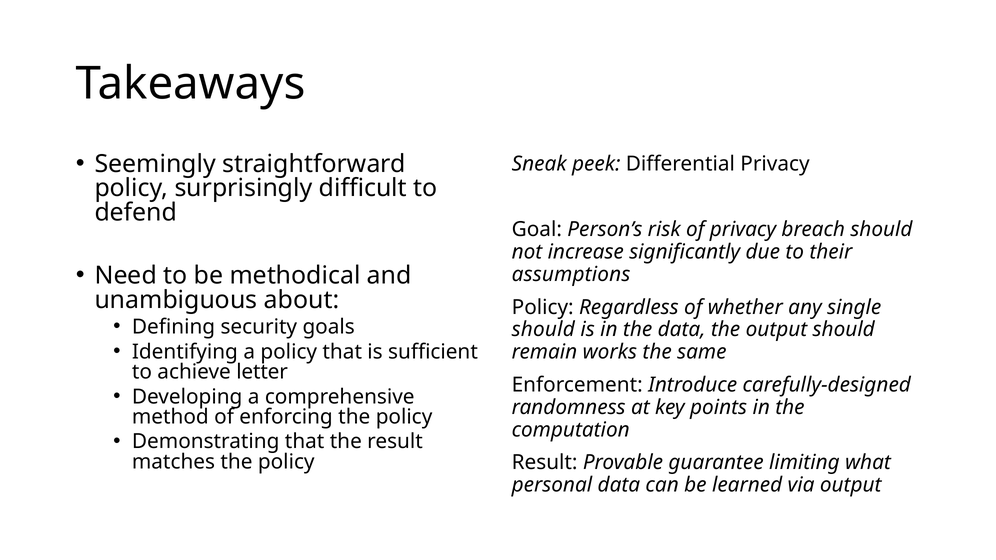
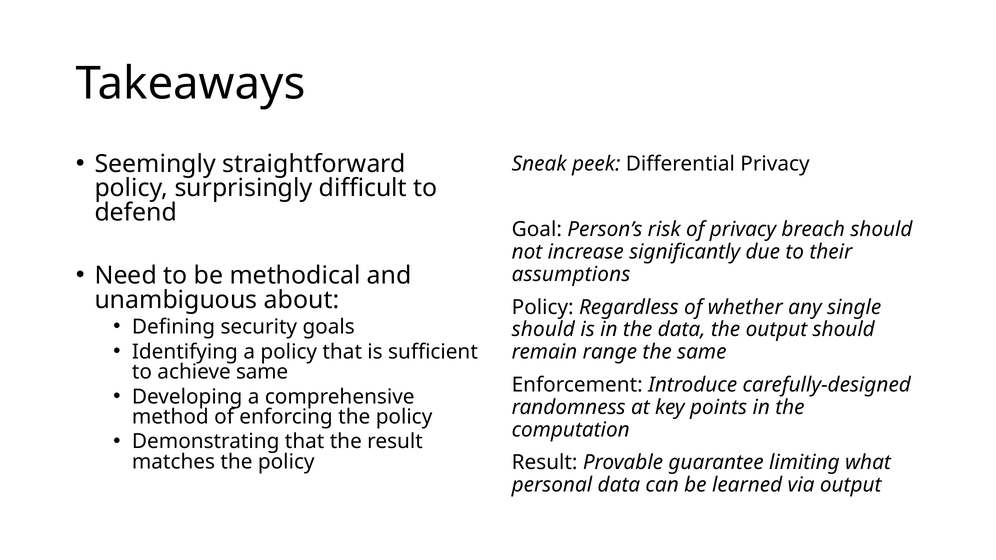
works: works -> range
achieve letter: letter -> same
